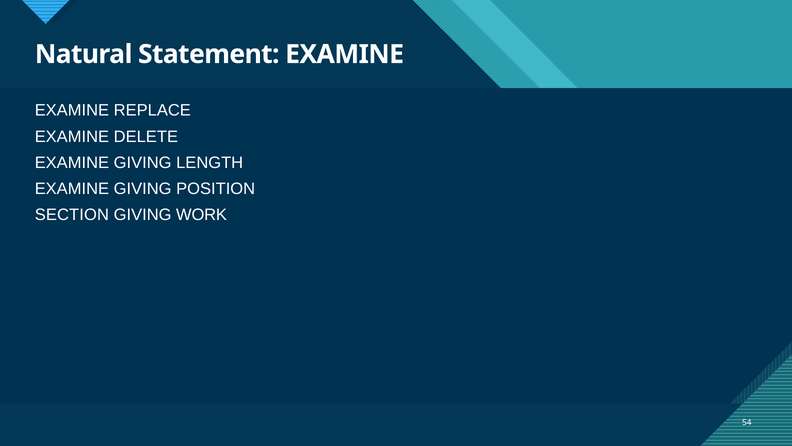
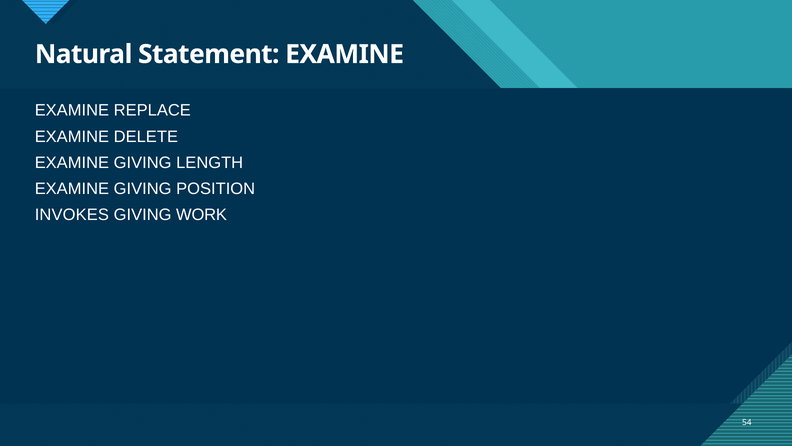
SECTION: SECTION -> INVOKES
